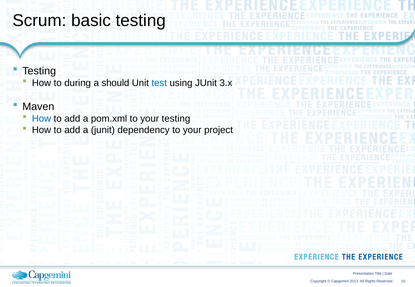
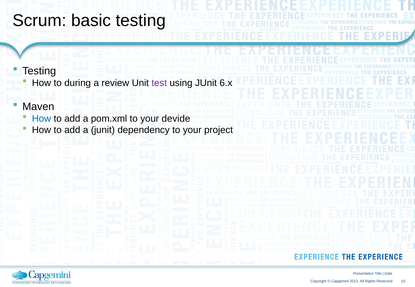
should: should -> review
test colour: blue -> purple
3.x: 3.x -> 6.x
your testing: testing -> devide
